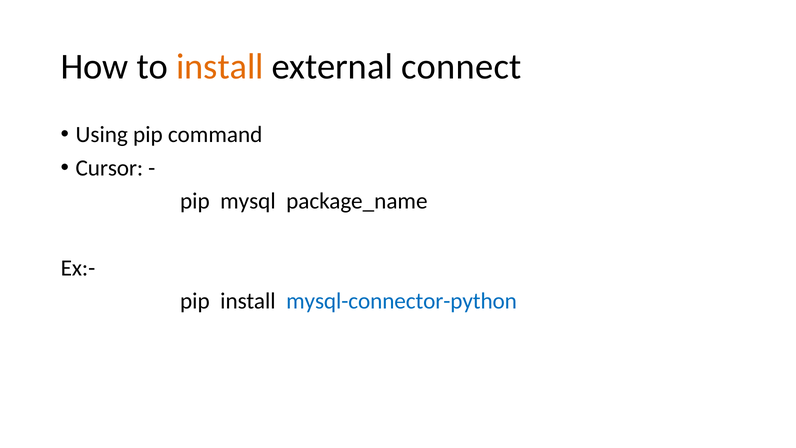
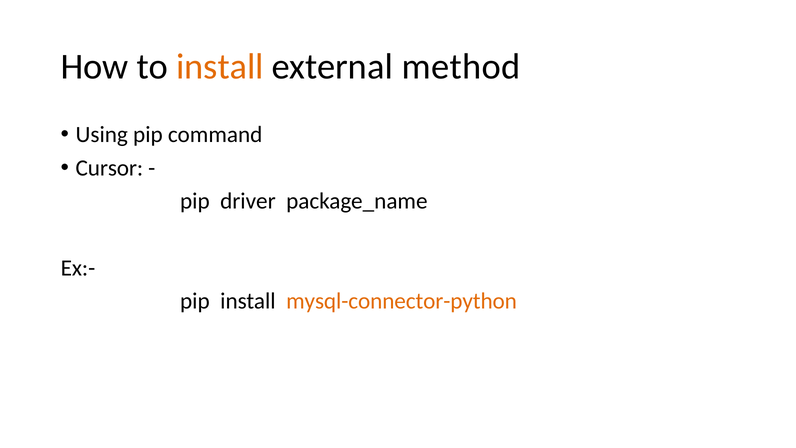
connect: connect -> method
mysql: mysql -> driver
mysql-connector-python colour: blue -> orange
